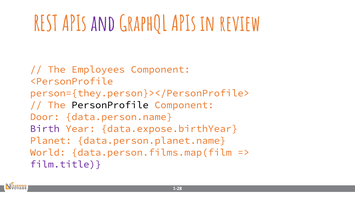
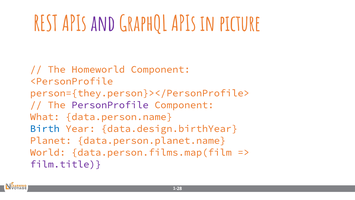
review: review -> picture
Employees: Employees -> Homeworld
PersonProfile colour: black -> purple
Door: Door -> What
Birth colour: purple -> blue
data.expose.birthYear: data.expose.birthYear -> data.design.birthYear
